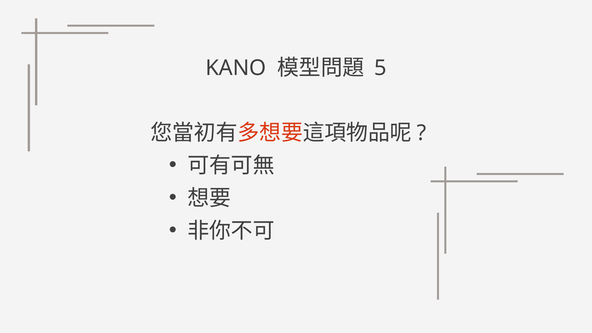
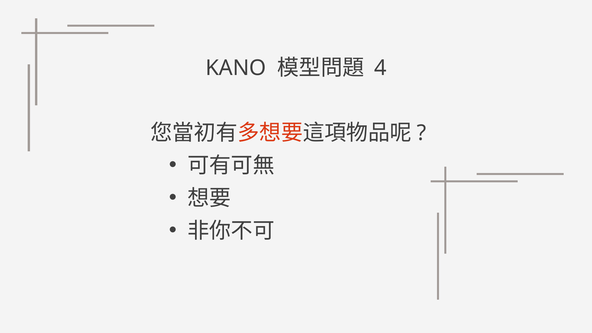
5: 5 -> 4
